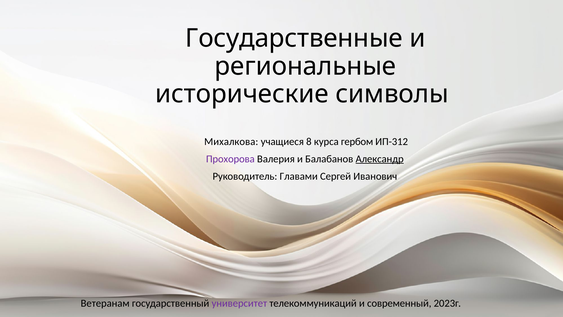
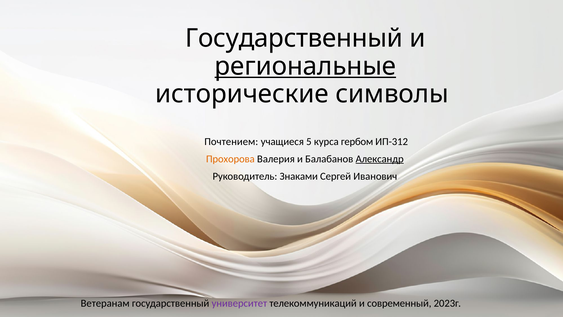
Государственные at (294, 38): Государственные -> Государственный
региональные underline: none -> present
Михалкова: Михалкова -> Почтением
8: 8 -> 5
Прохорова colour: purple -> orange
Главами: Главами -> Знаками
